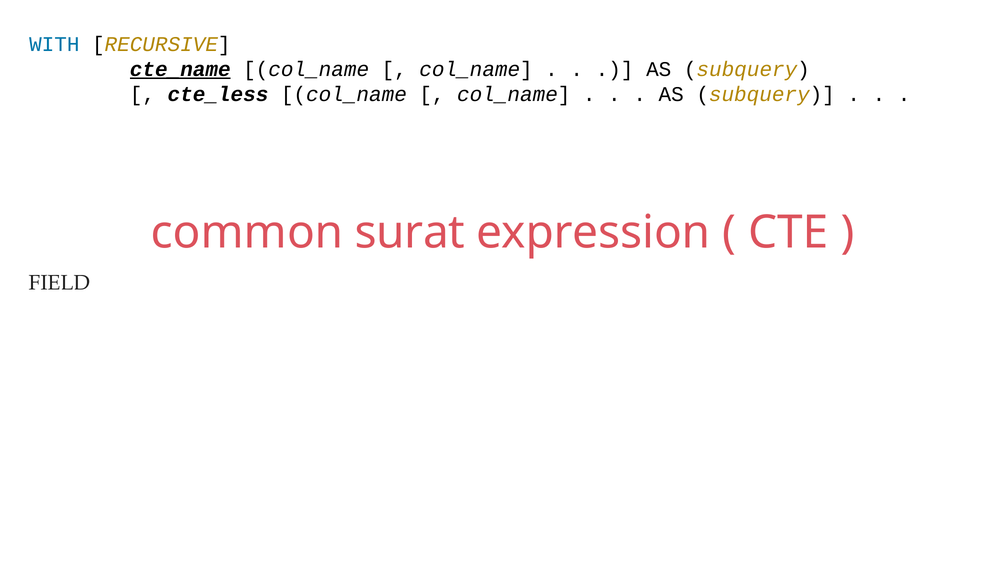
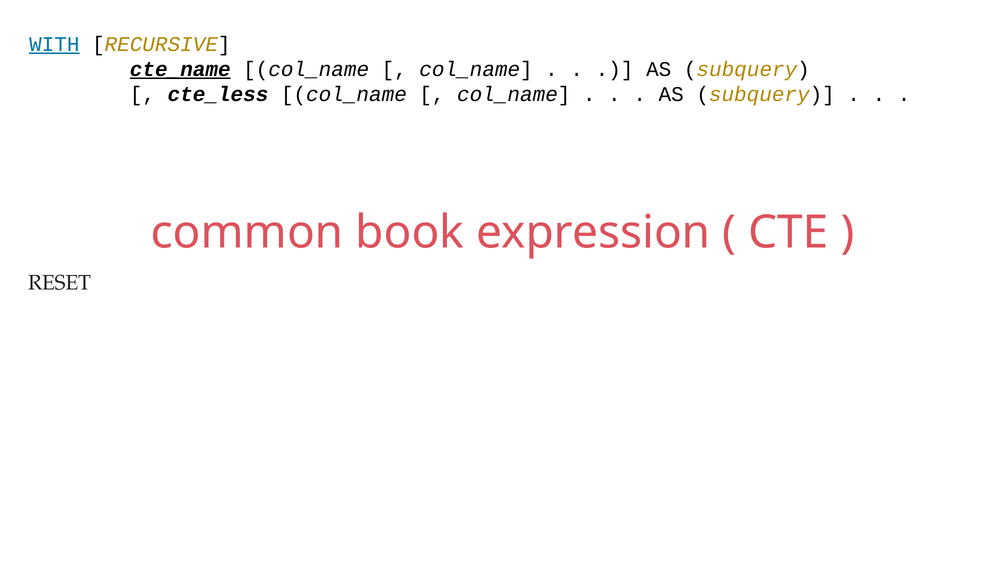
WITH underline: none -> present
surat: surat -> book
FIELD: FIELD -> RESET
